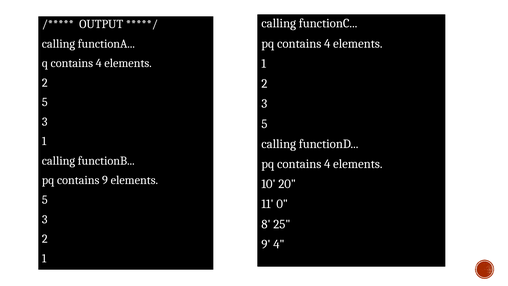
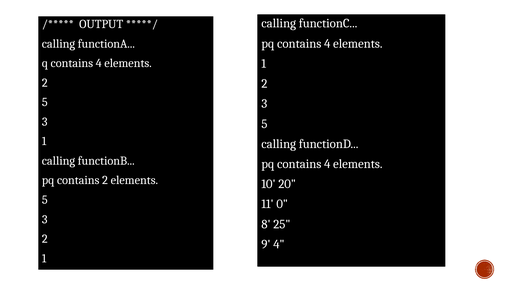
contains 9: 9 -> 2
